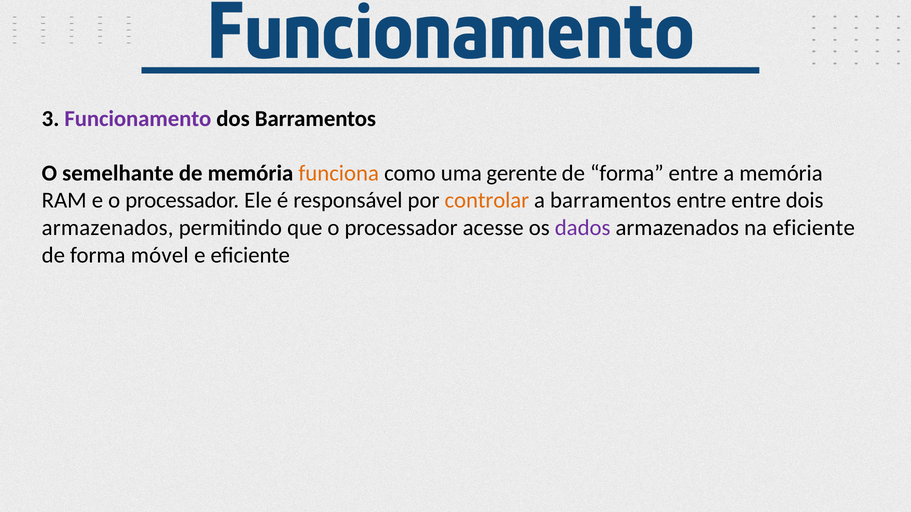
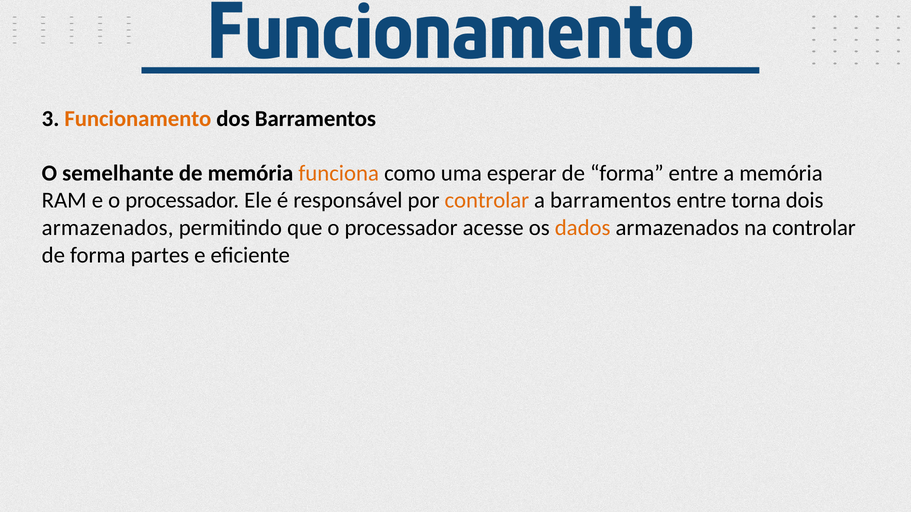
Funcionamento colour: purple -> orange
gerente: gerente -> esperar
entre entre: entre -> torna
dados colour: purple -> orange
na eficiente: eficiente -> controlar
móvel: móvel -> partes
